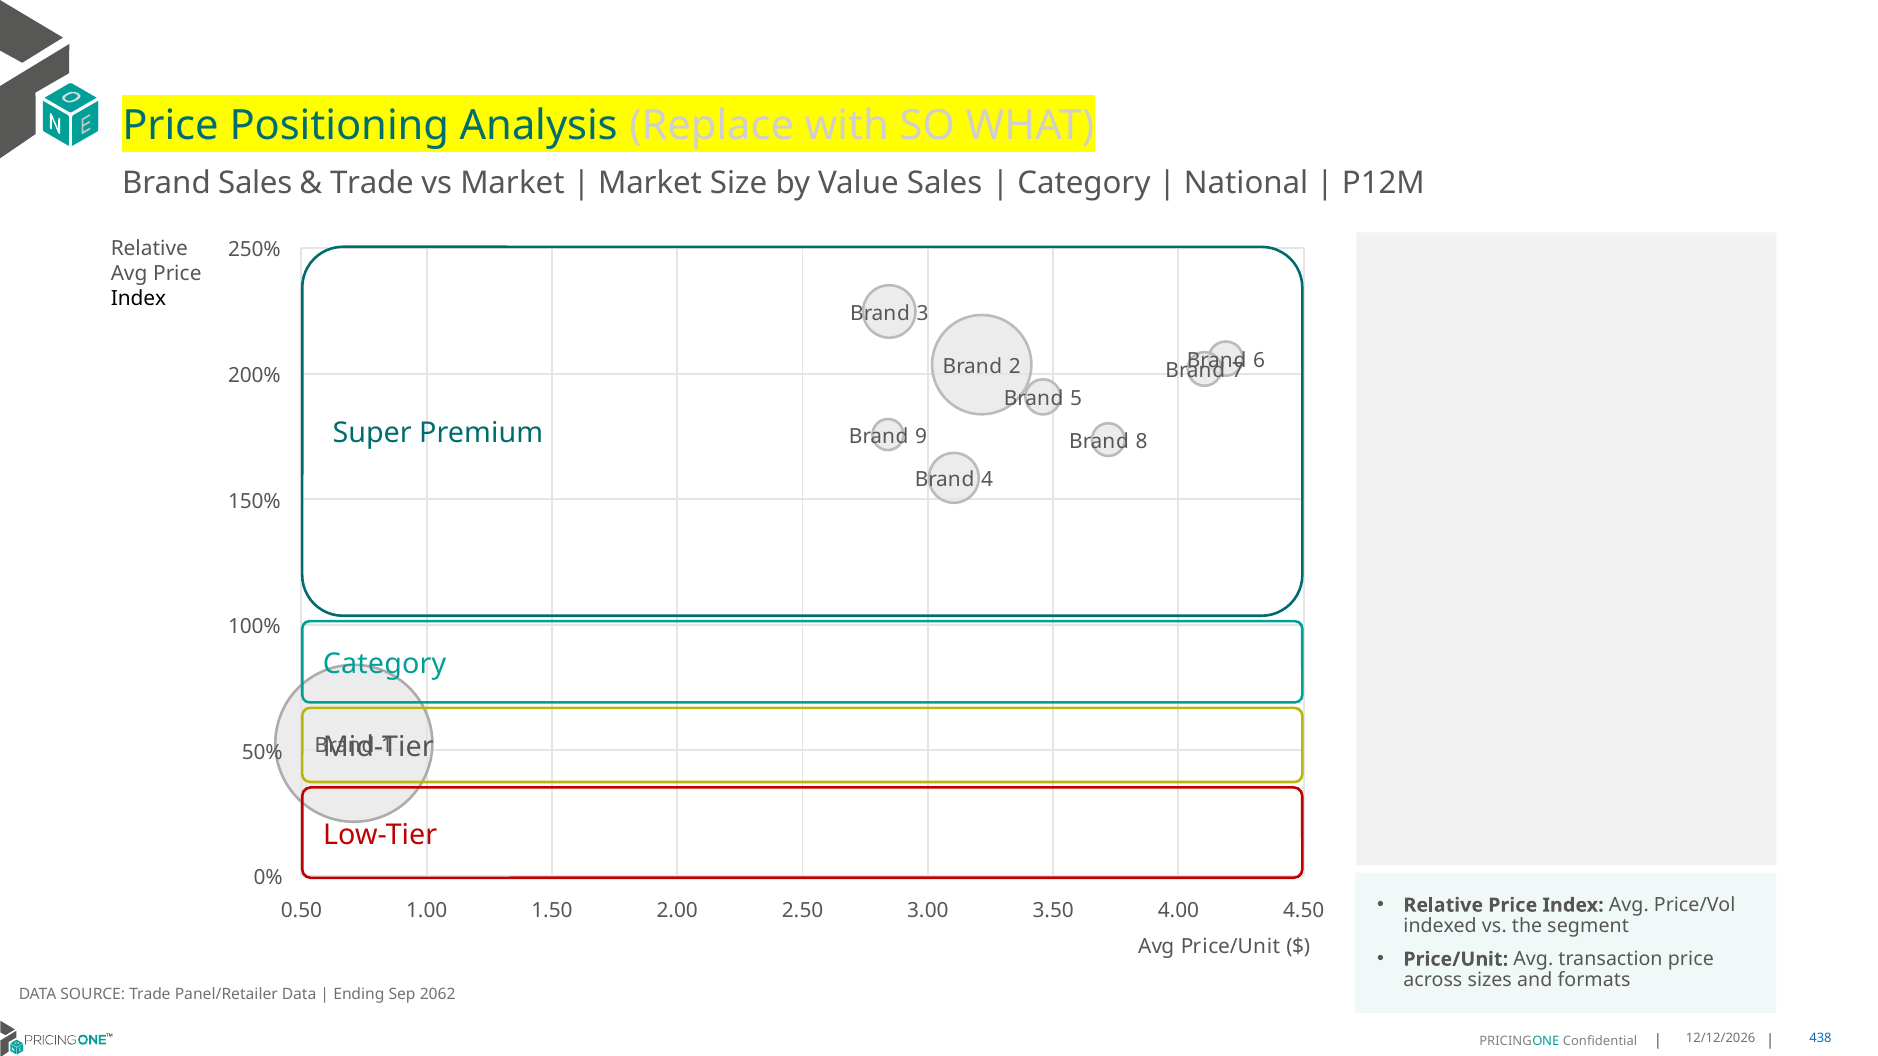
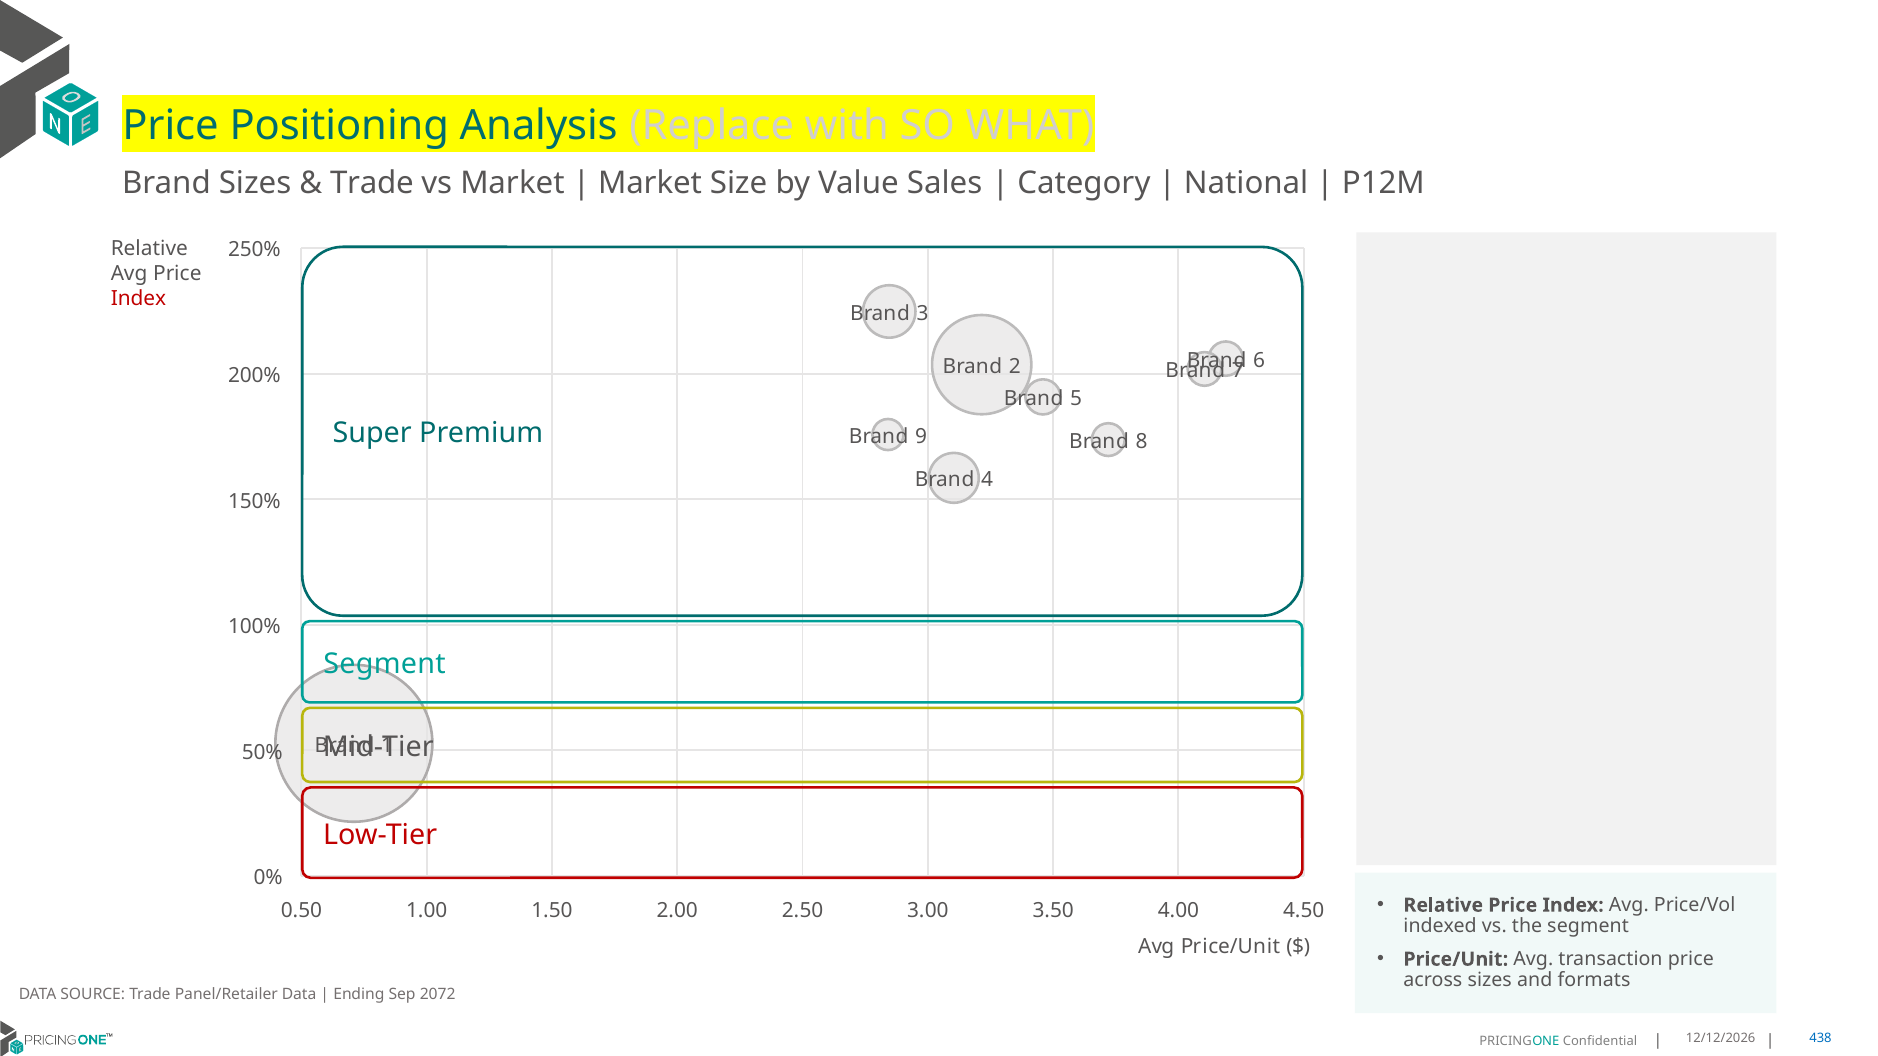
Brand Sales: Sales -> Sizes
Index at (138, 298) colour: black -> red
Category at (385, 664): Category -> Segment
2062: 2062 -> 2072
